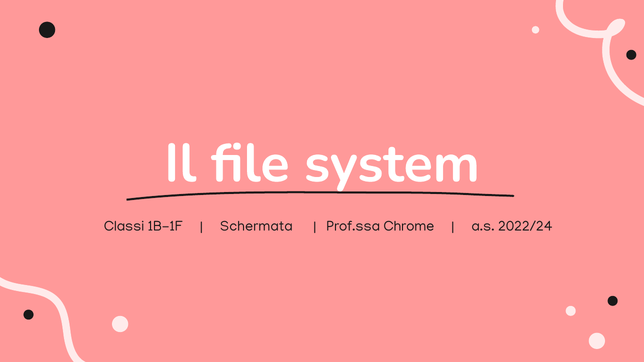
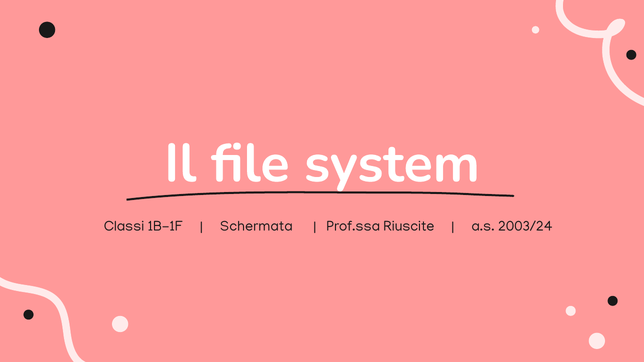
Chrome: Chrome -> Riuscite
2022/24: 2022/24 -> 2003/24
